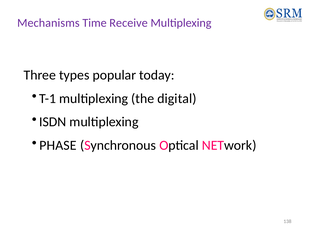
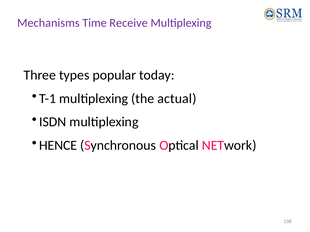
digital: digital -> actual
PHASE: PHASE -> HENCE
